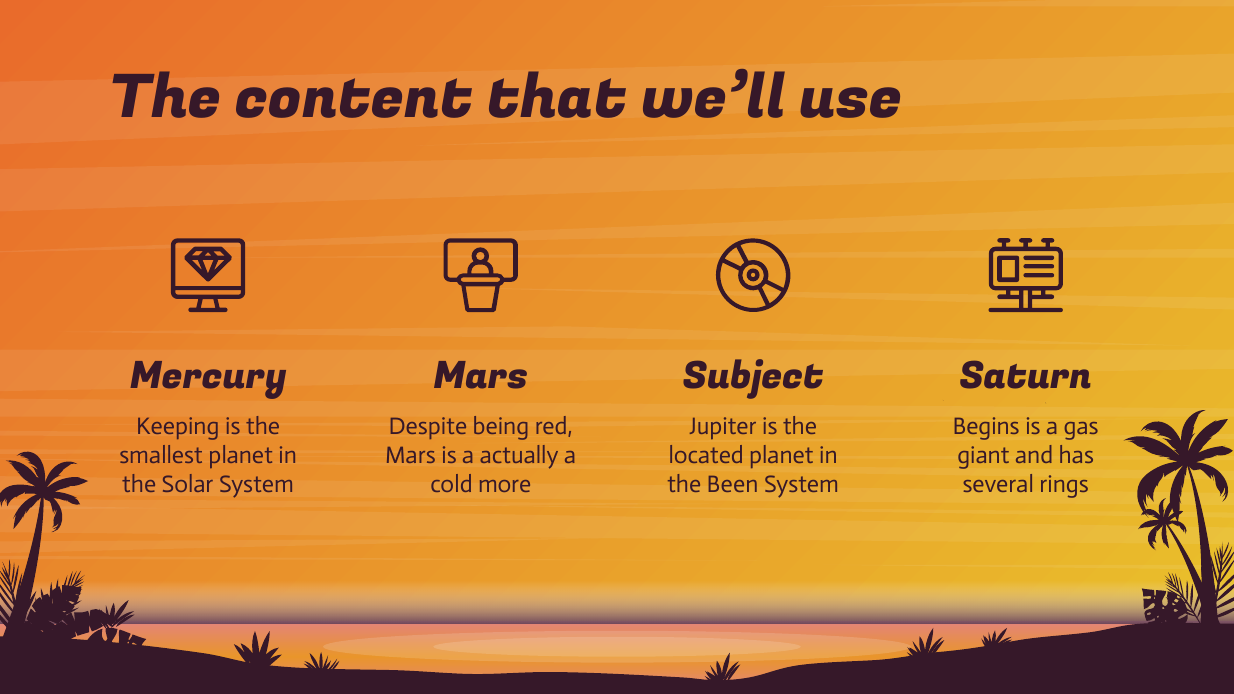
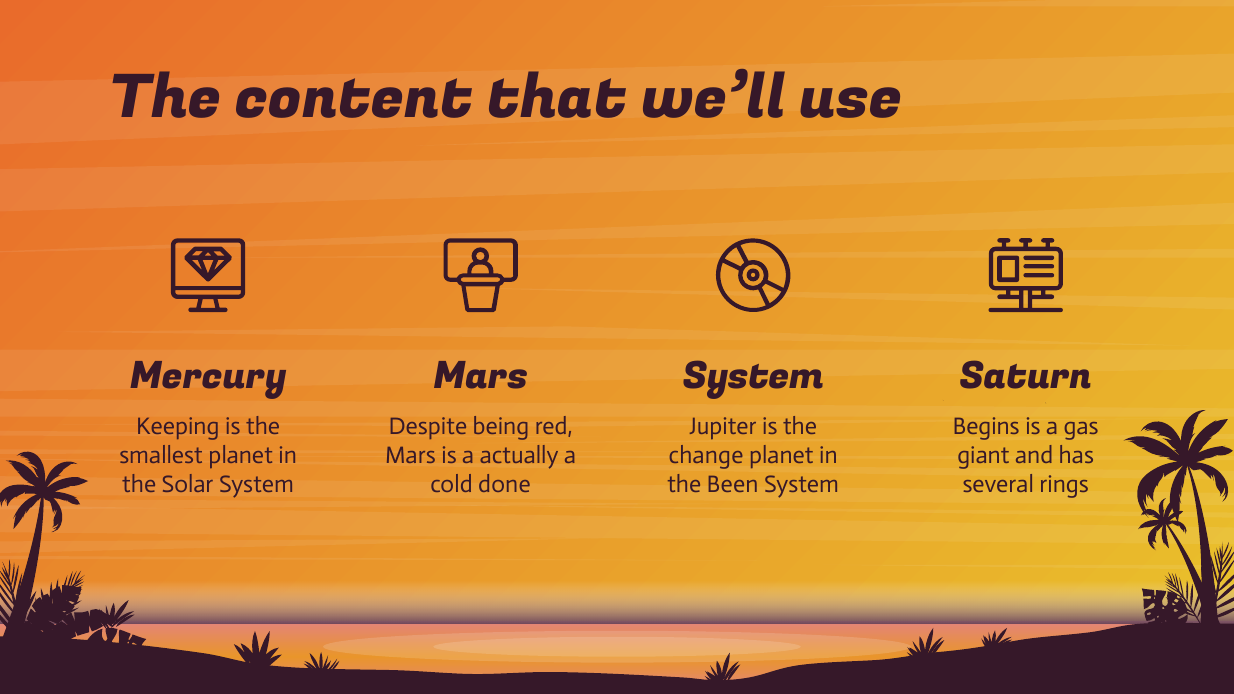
Subject at (753, 376): Subject -> System
located: located -> change
more: more -> done
